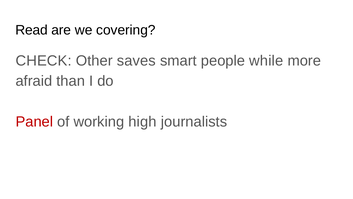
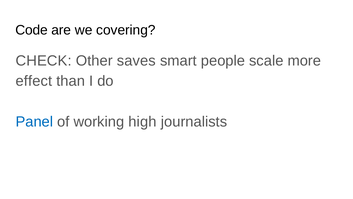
Read: Read -> Code
while: while -> scale
afraid: afraid -> effect
Panel colour: red -> blue
